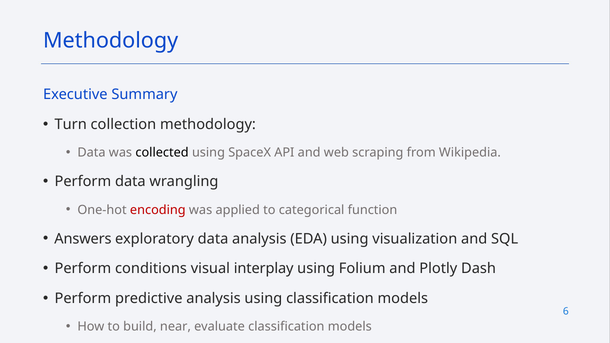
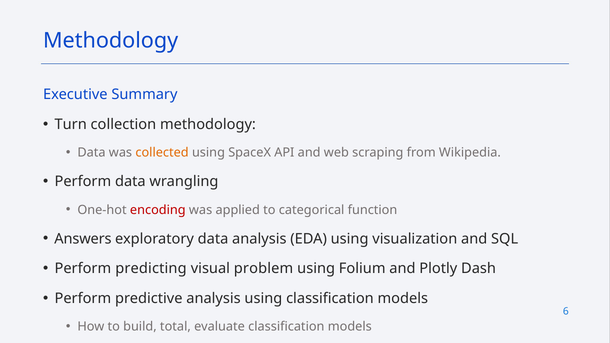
collected colour: black -> orange
conditions: conditions -> predicting
interplay: interplay -> problem
near: near -> total
